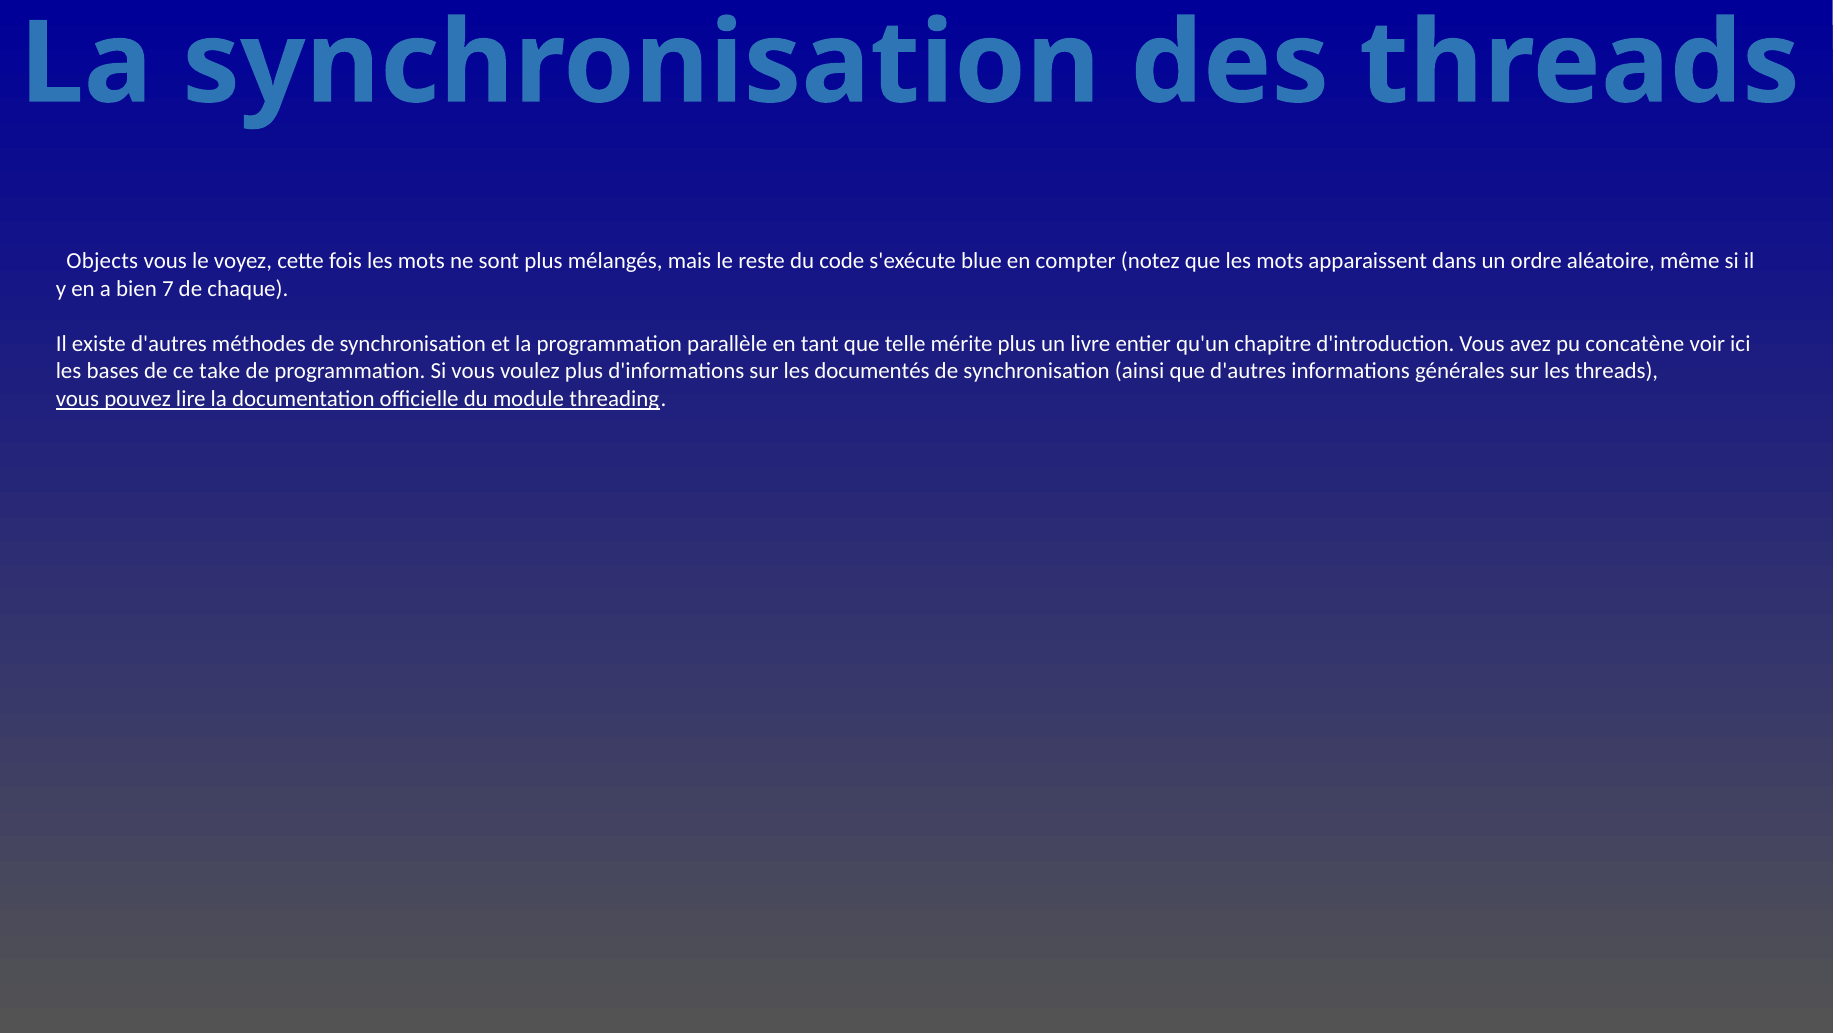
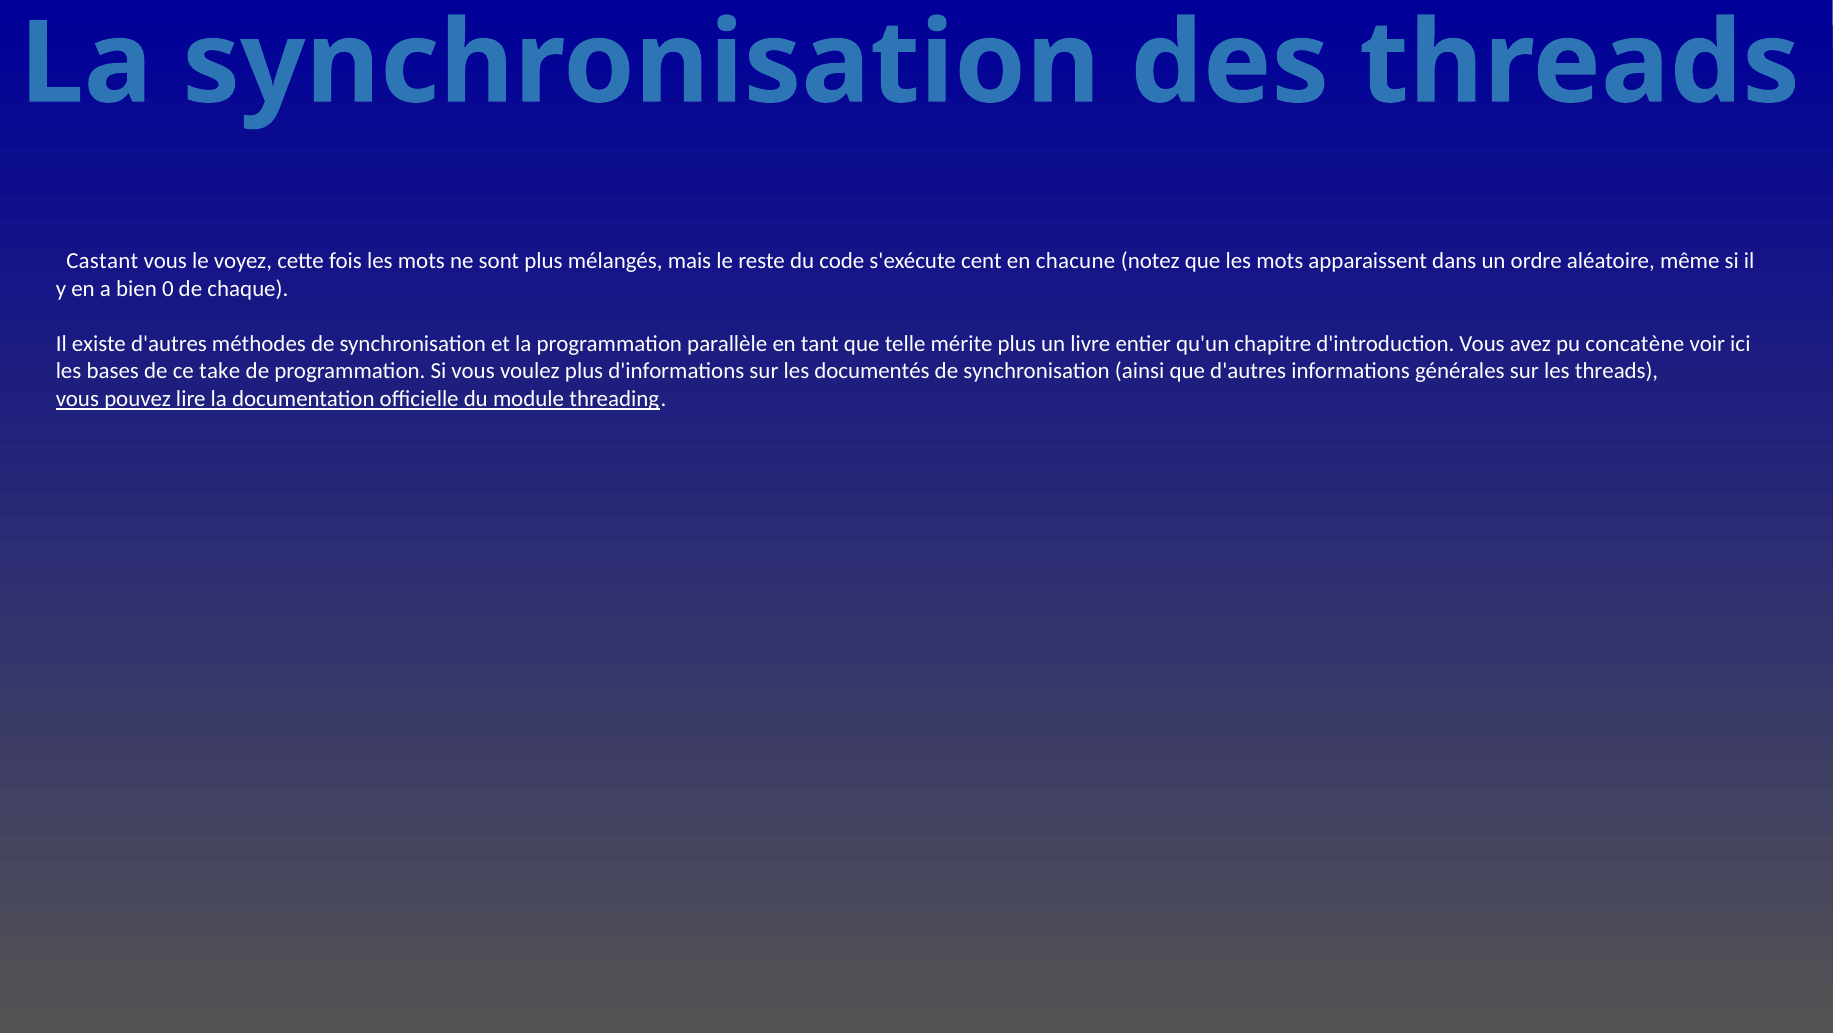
Objects: Objects -> Castant
blue: blue -> cent
compter: compter -> chacune
7: 7 -> 0
